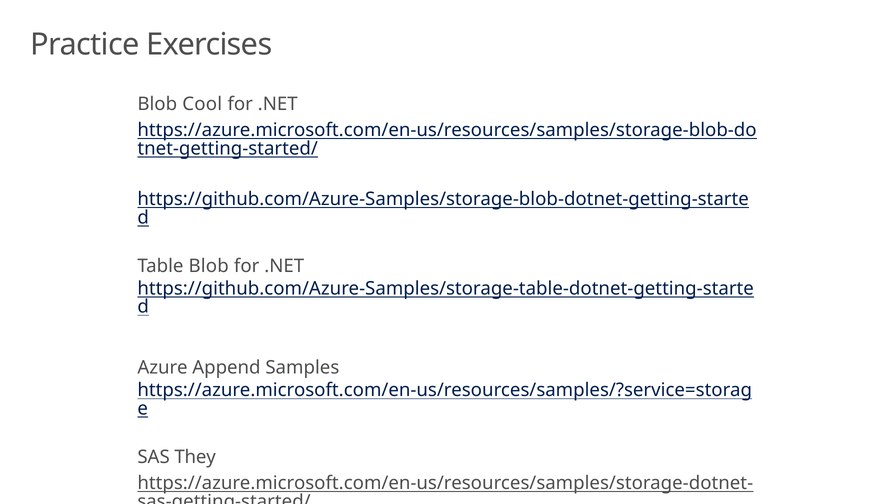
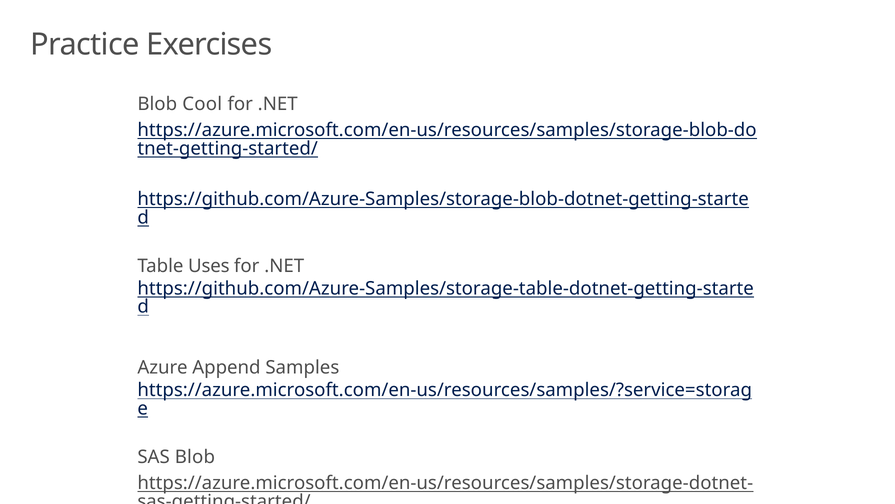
Table Blob: Blob -> Uses
SAS They: They -> Blob
